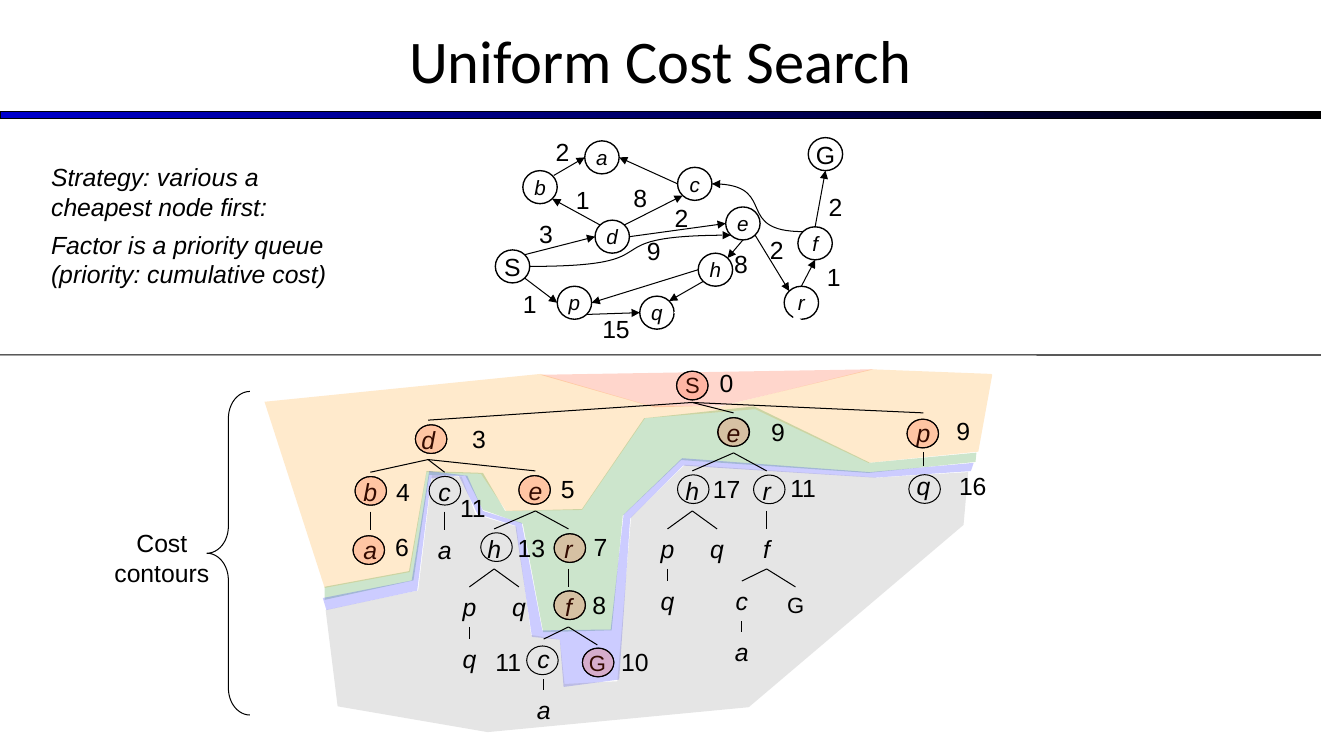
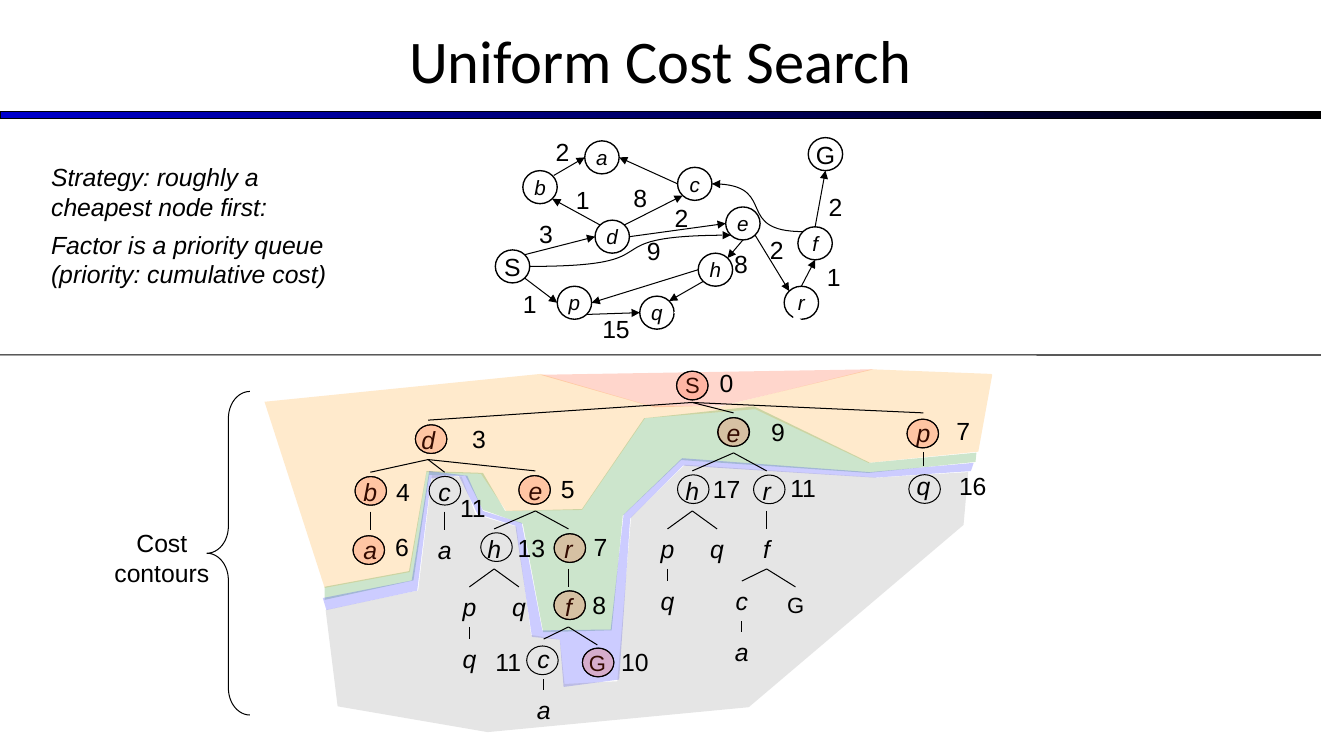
various: various -> roughly
9 9: 9 -> 7
